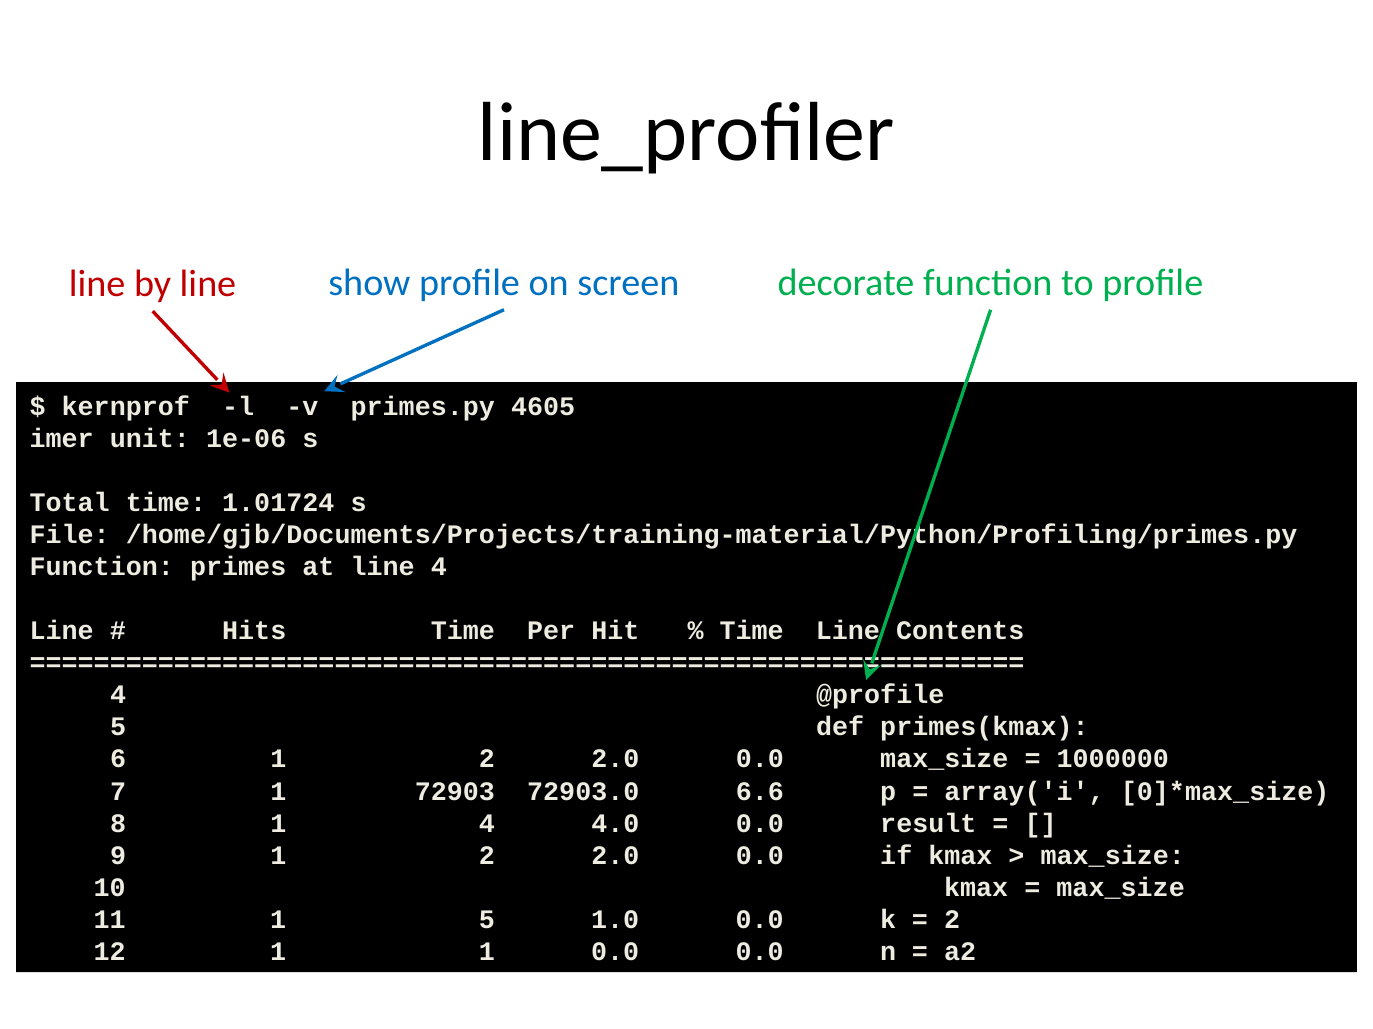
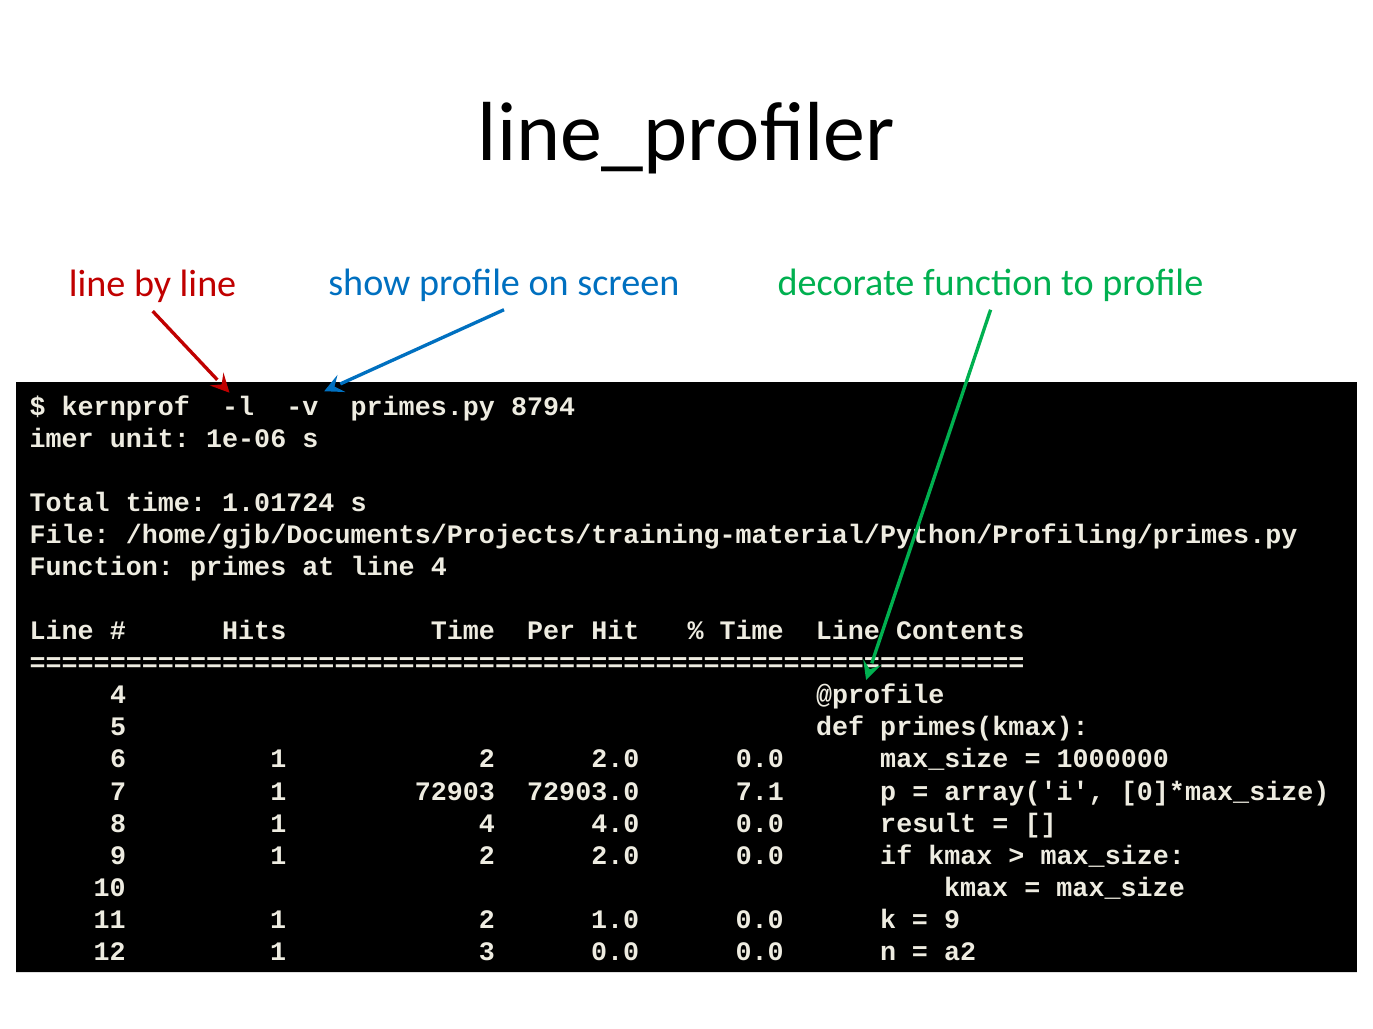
4605: 4605 -> 8794
6.6: 6.6 -> 7.1
11 1 5: 5 -> 2
2 at (952, 920): 2 -> 9
1 1: 1 -> 3
